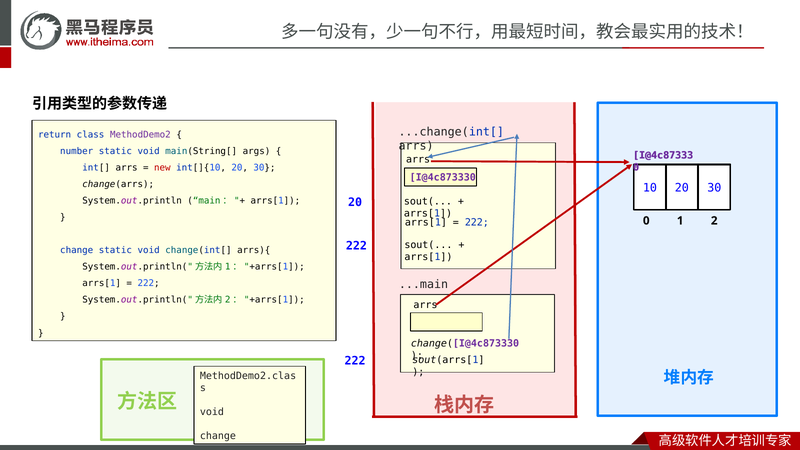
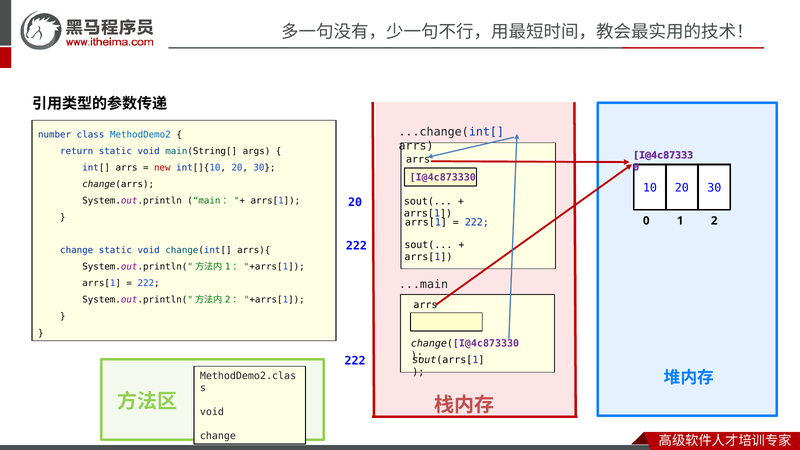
return: return -> number
MethodDemo2 colour: purple -> blue
number: number -> return
